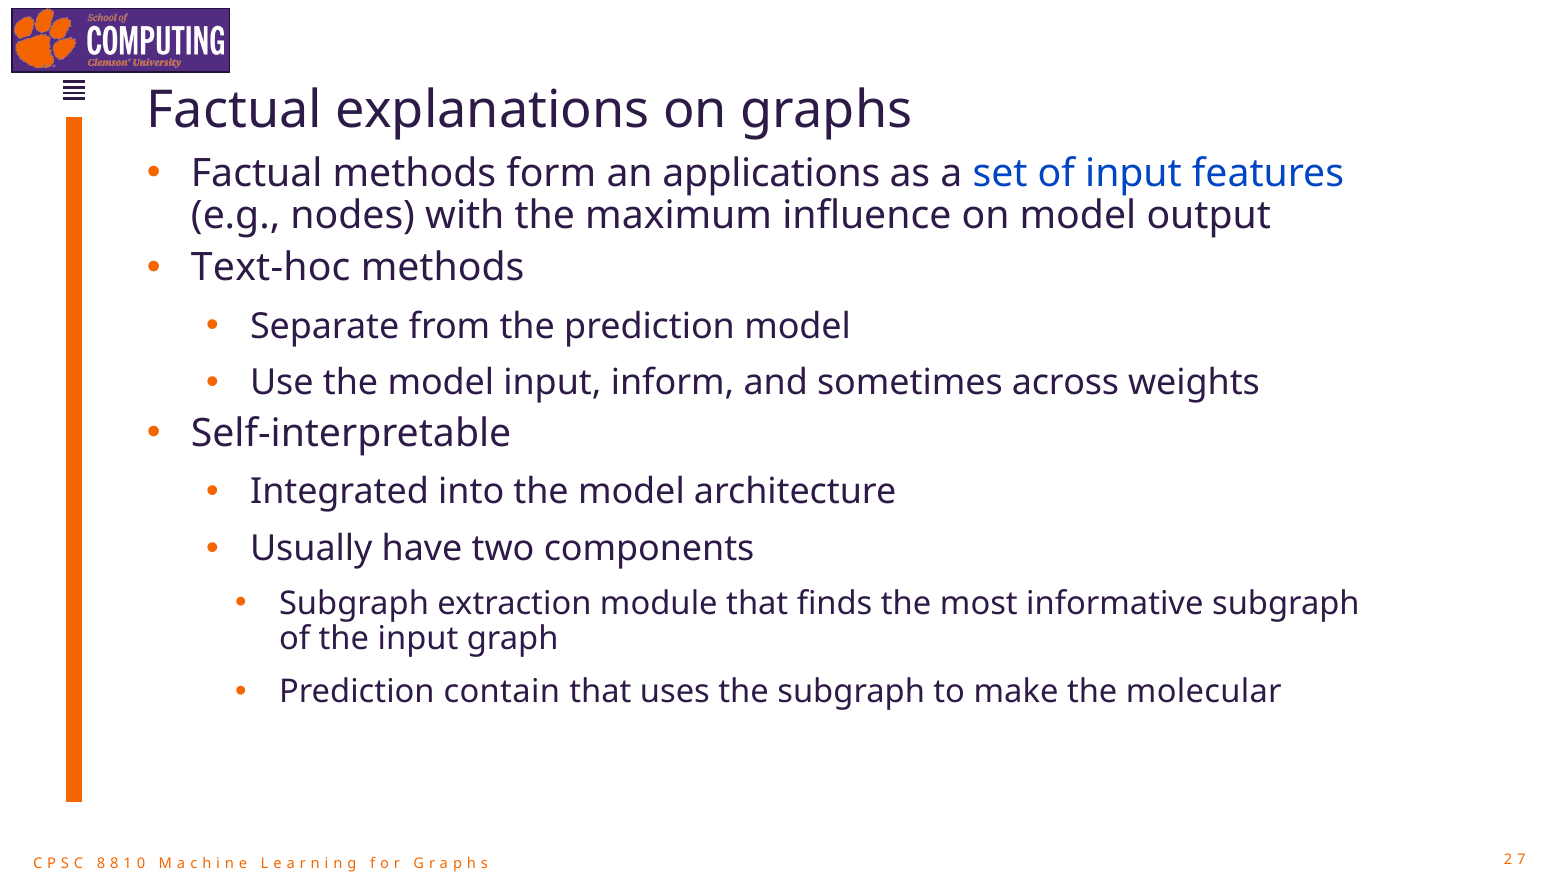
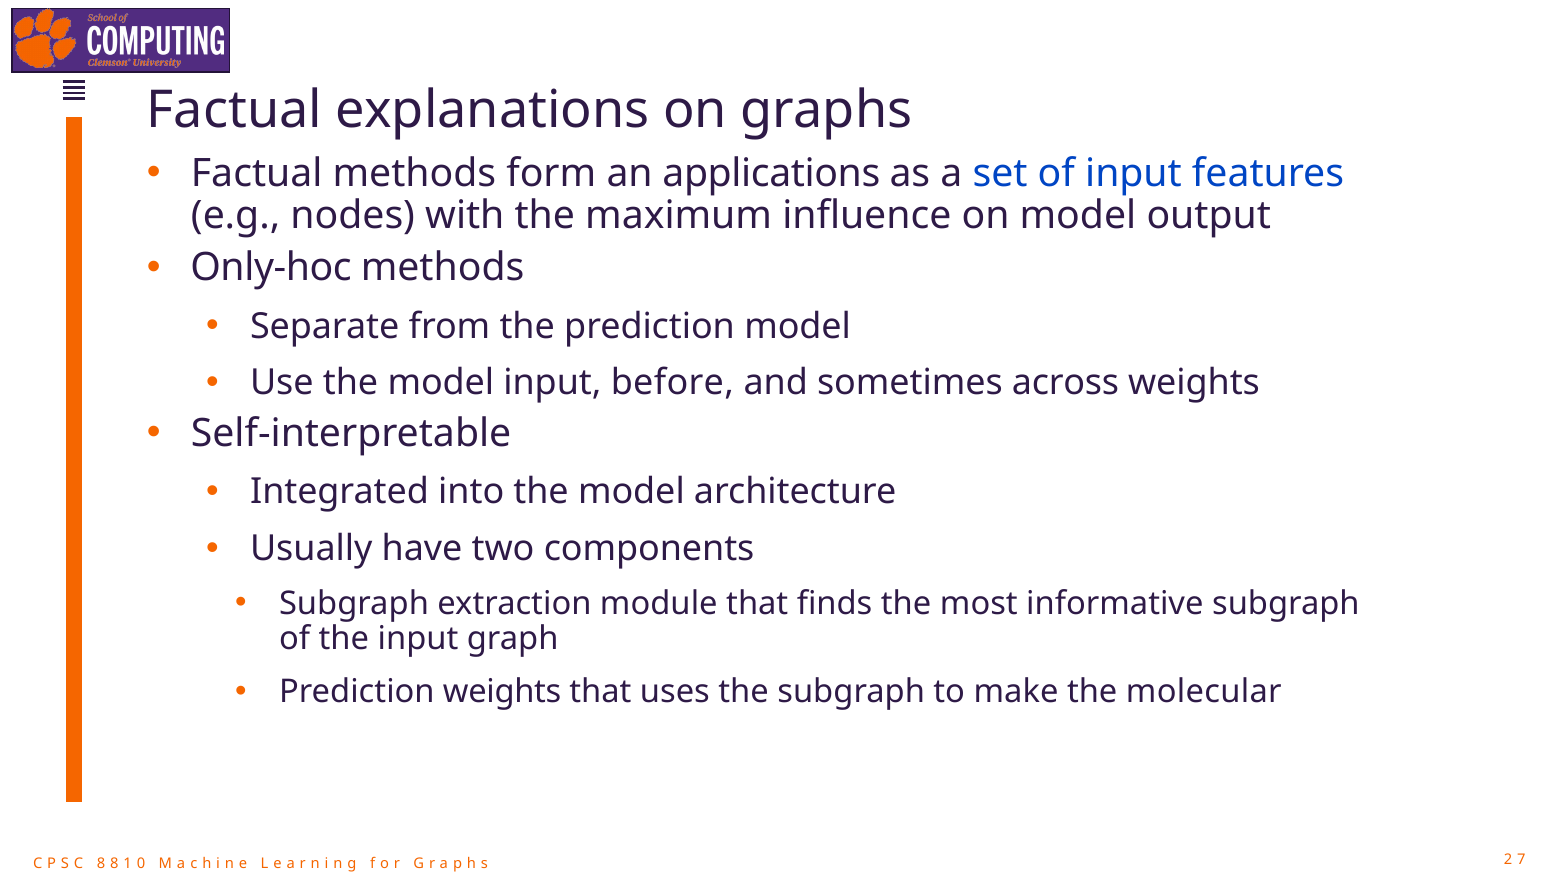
Text-hoc: Text-hoc -> Only-hoc
inform: inform -> before
Prediction contain: contain -> weights
